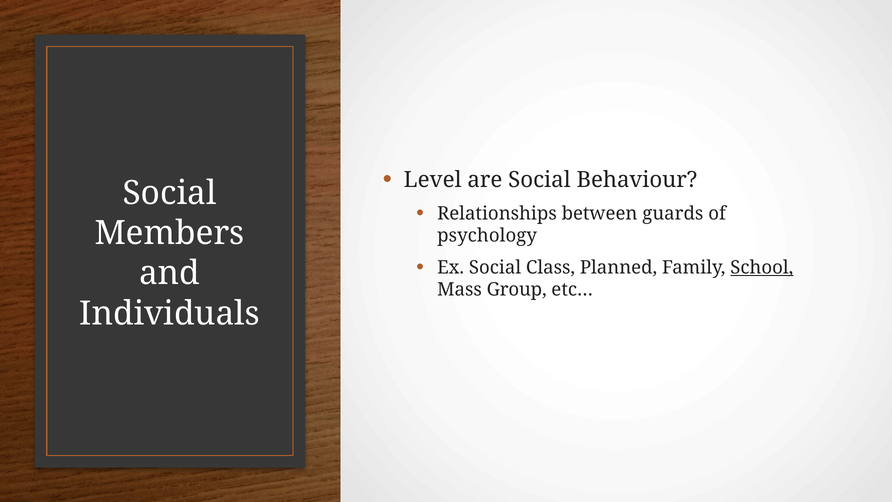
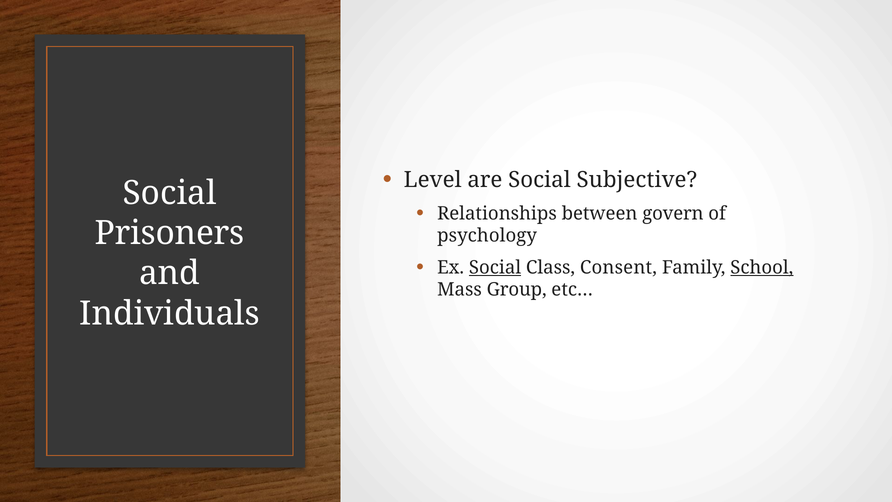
Behaviour: Behaviour -> Subjective
guards: guards -> govern
Members: Members -> Prisoners
Social at (495, 267) underline: none -> present
Planned: Planned -> Consent
